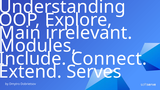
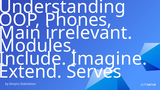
Explore: Explore -> Phones
Connect: Connect -> Imagine
